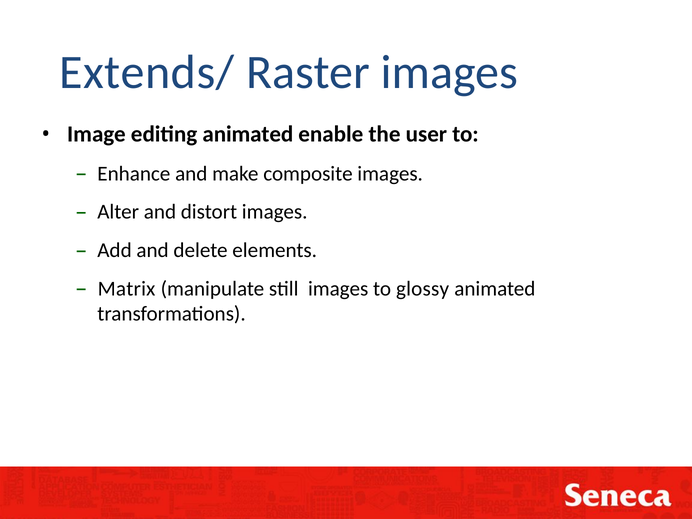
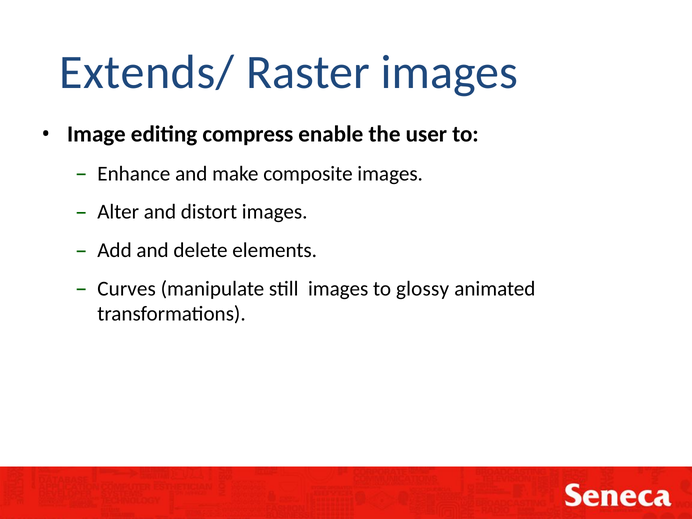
editing animated: animated -> compress
Matrix: Matrix -> Curves
